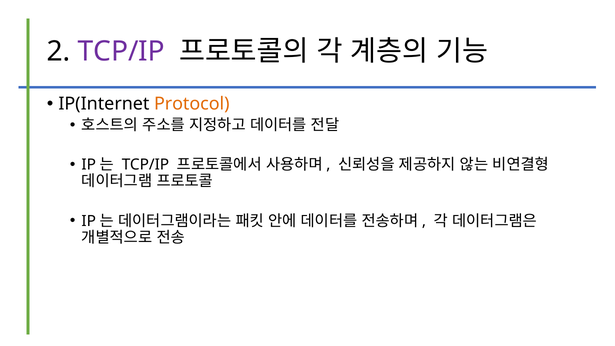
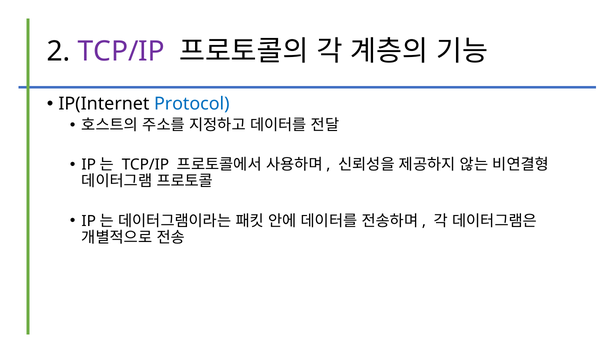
Protocol colour: orange -> blue
